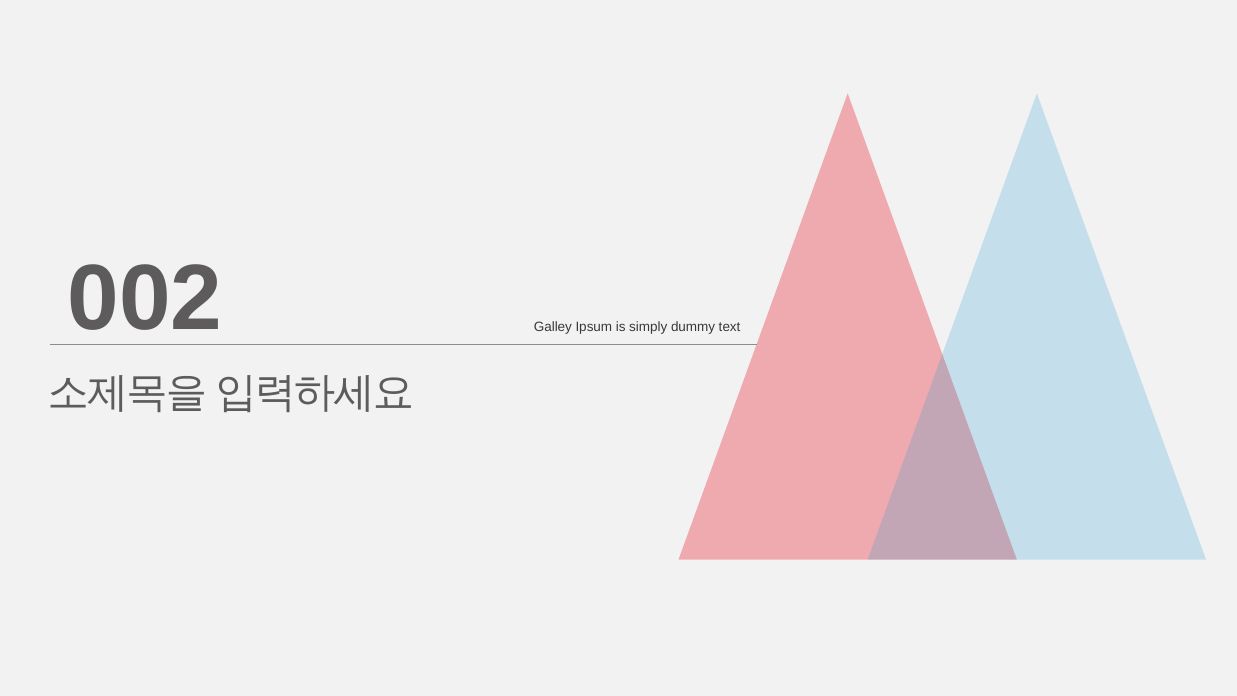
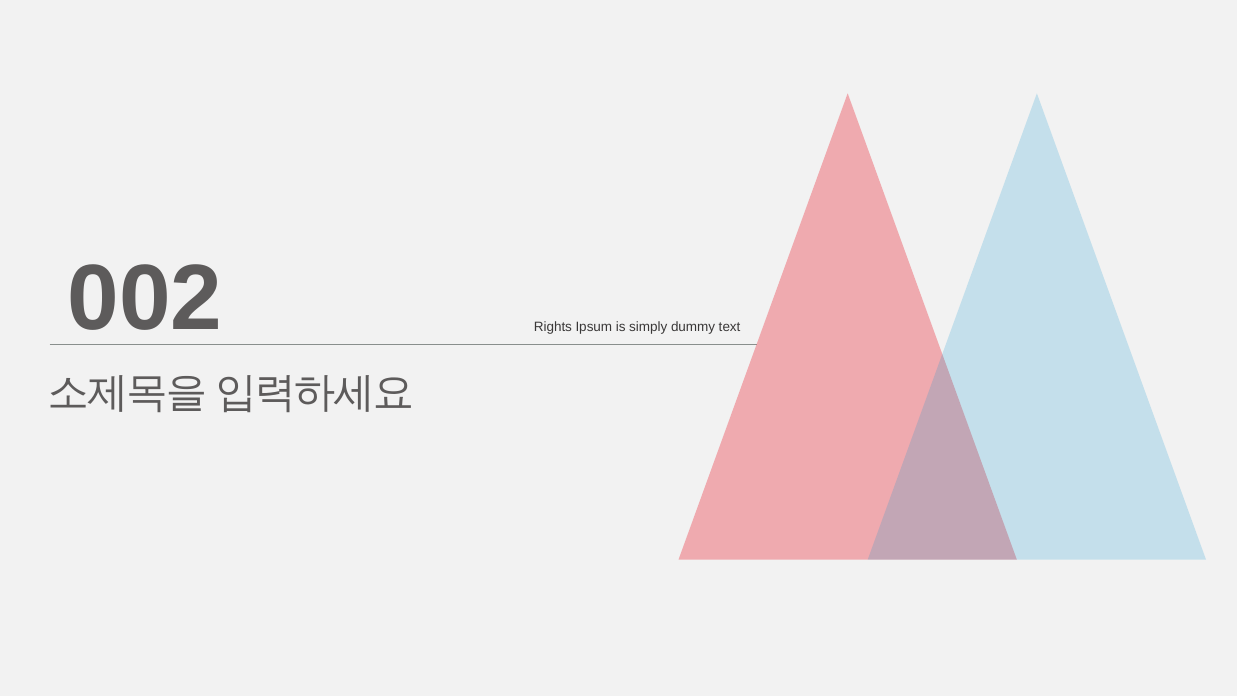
Galley: Galley -> Rights
